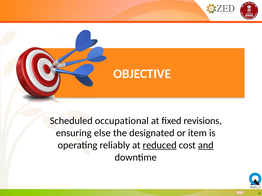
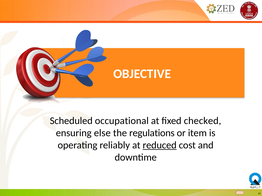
revisions: revisions -> checked
designated: designated -> regulations
and underline: present -> none
